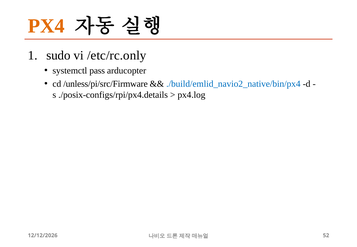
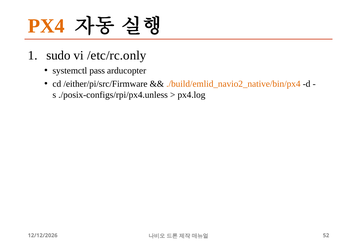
/unless/pi/src/Firmware: /unless/pi/src/Firmware -> /either/pi/src/Firmware
./build/emlid_navio2_native/bin/px4 colour: blue -> orange
./posix-configs/rpi/px4.details: ./posix-configs/rpi/px4.details -> ./posix-configs/rpi/px4.unless
